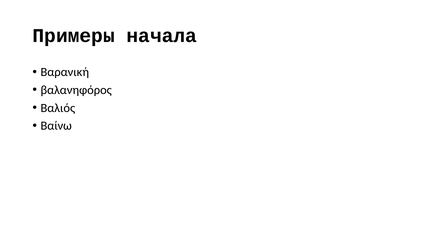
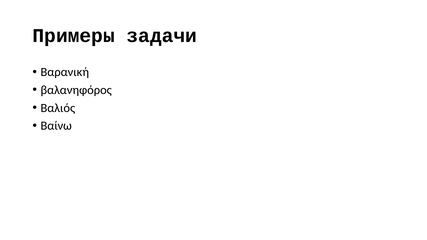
начала: начала -> задачи
